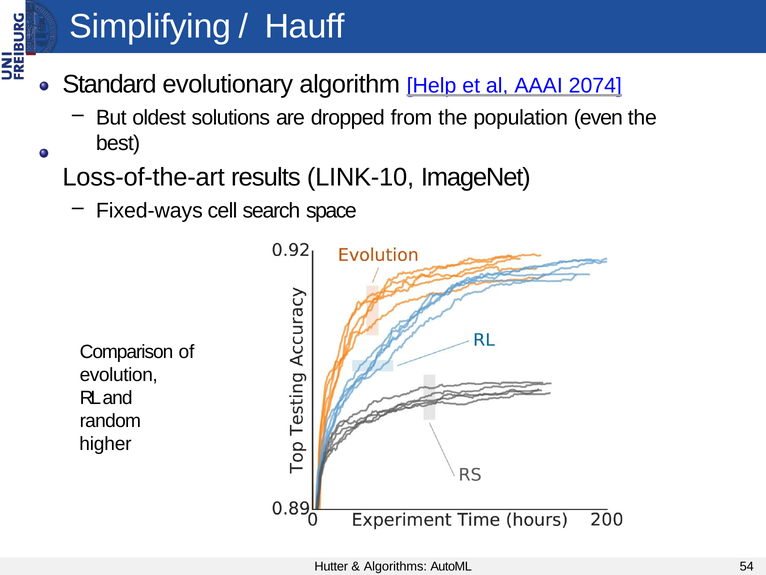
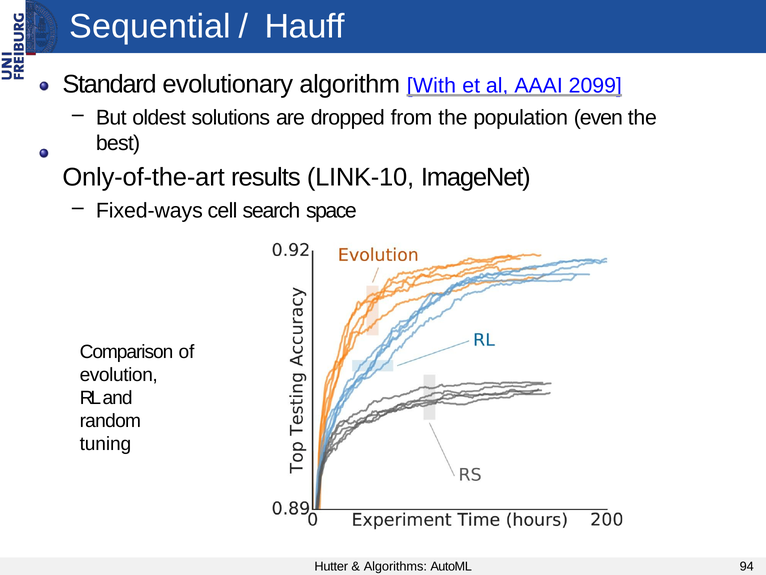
Simplifying: Simplifying -> Sequential
Help: Help -> With
2074: 2074 -> 2099
Loss-of-the-art: Loss-of-the-art -> Only-of-the-art
higher: higher -> tuning
54: 54 -> 94
